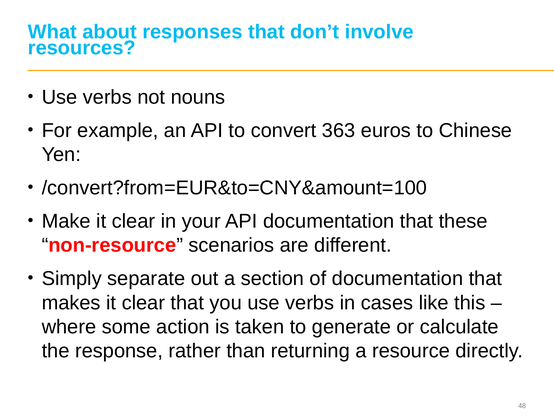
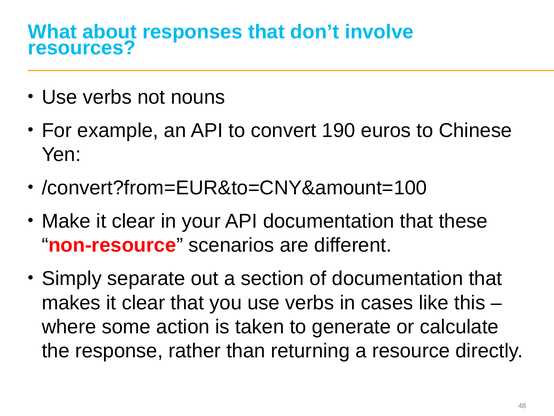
363: 363 -> 190
